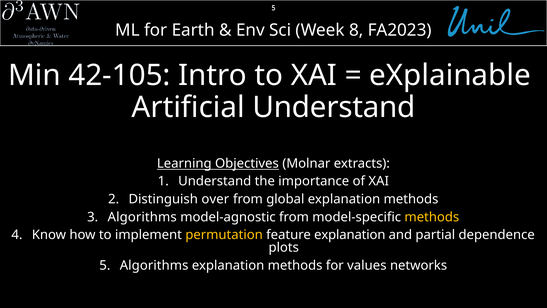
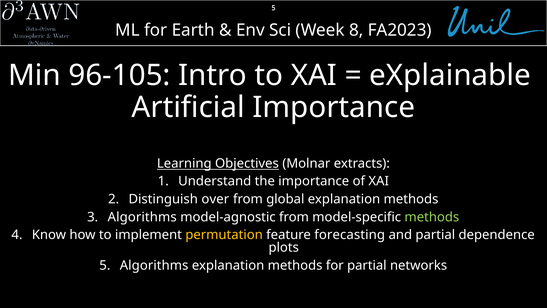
42-105: 42-105 -> 96-105
Artificial Understand: Understand -> Importance
methods at (432, 217) colour: yellow -> light green
feature explanation: explanation -> forecasting
for values: values -> partial
